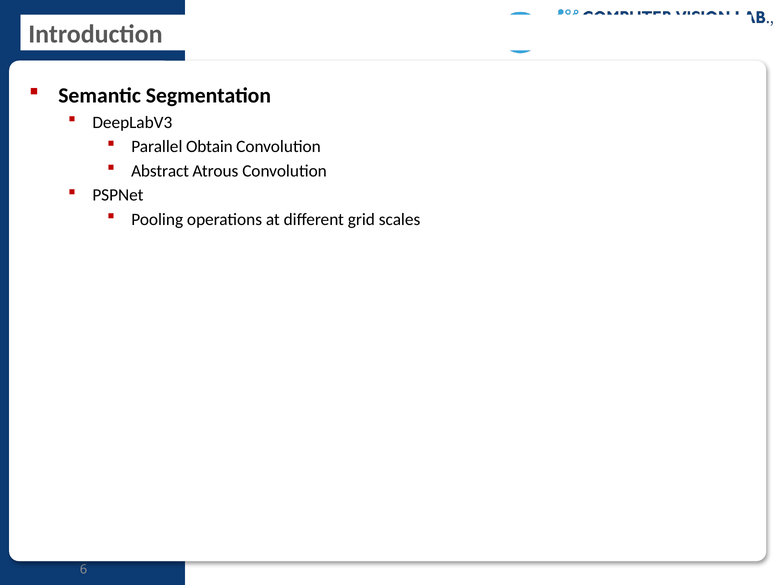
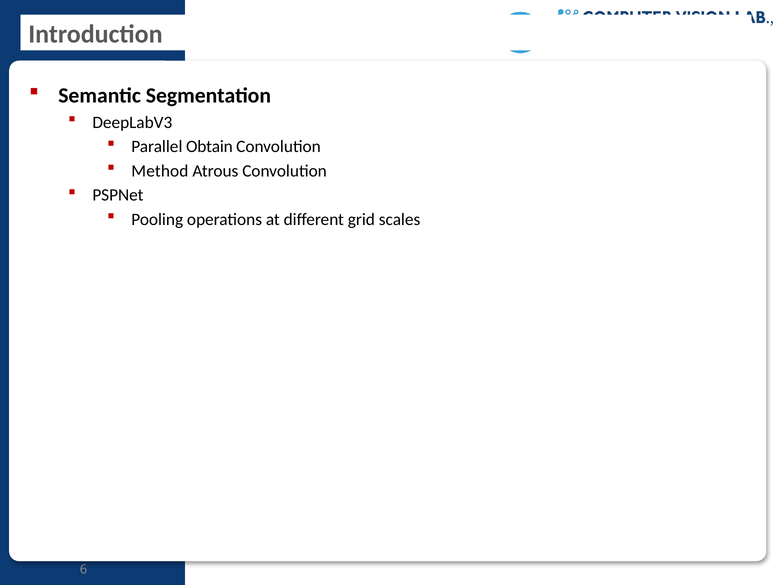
Abstract: Abstract -> Method
